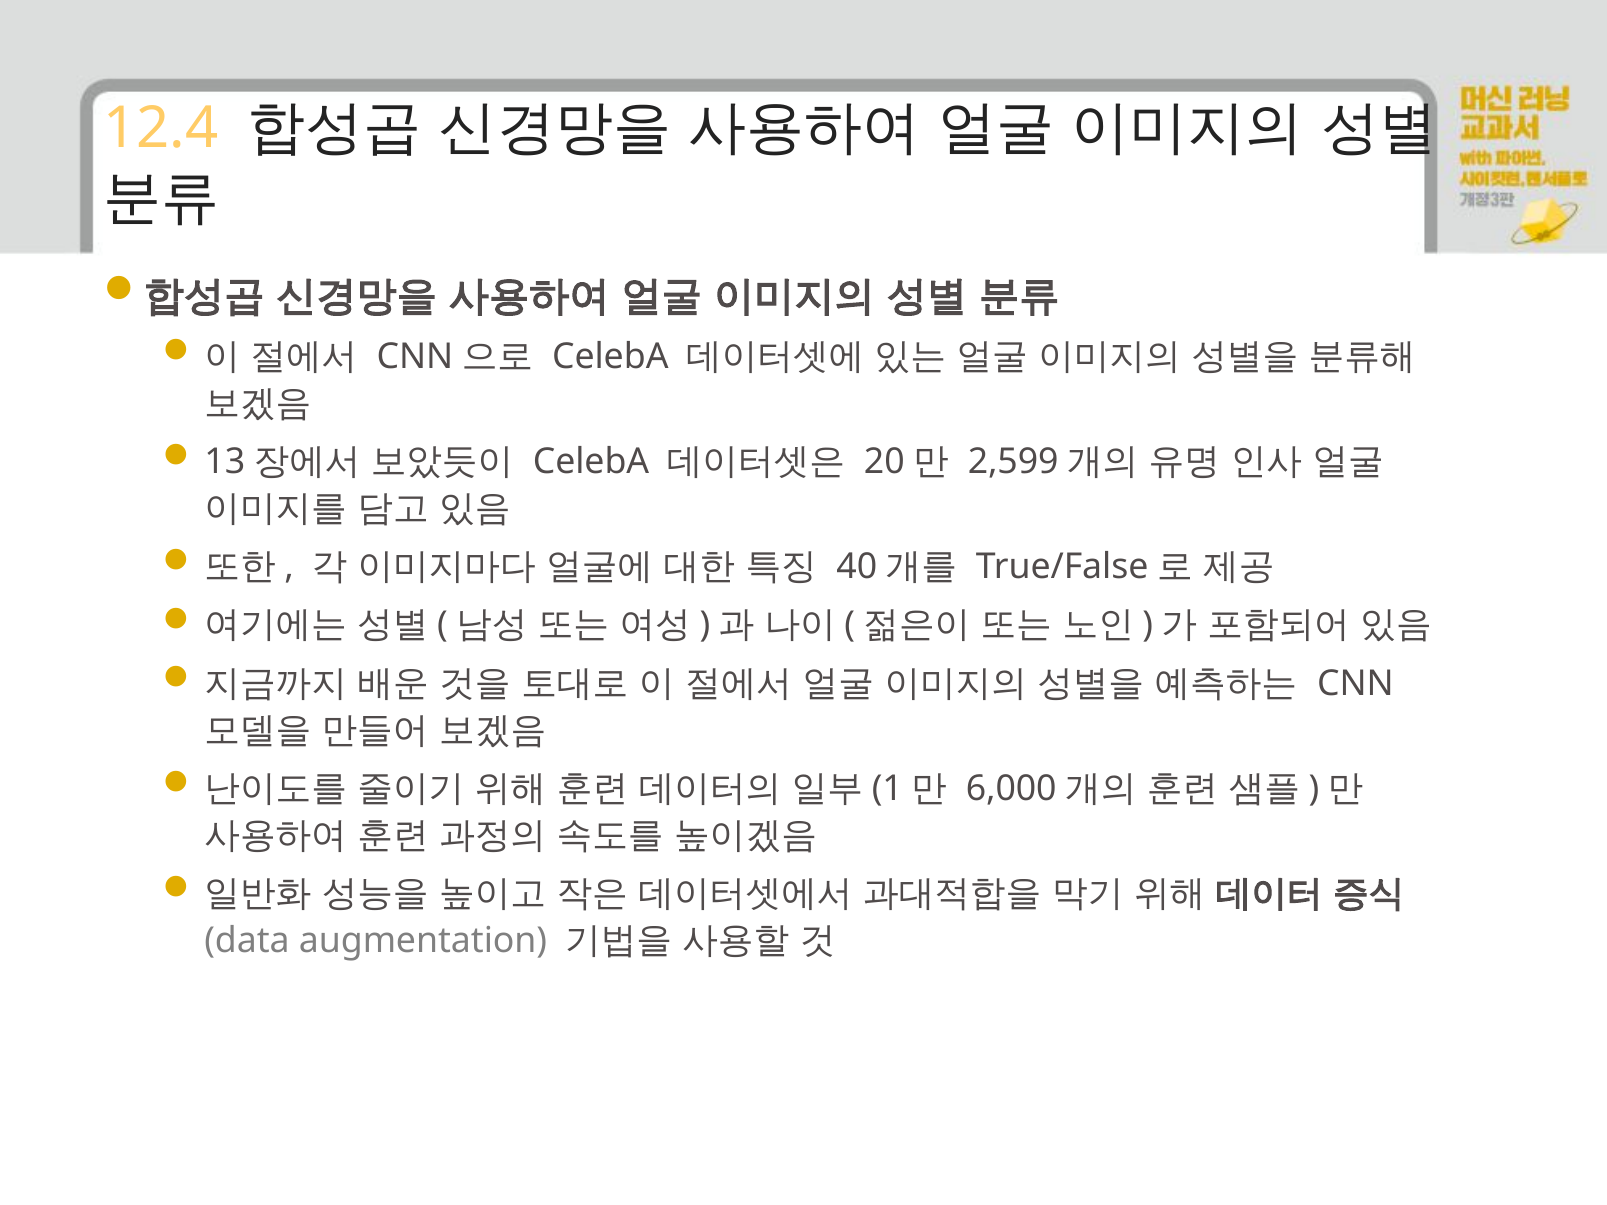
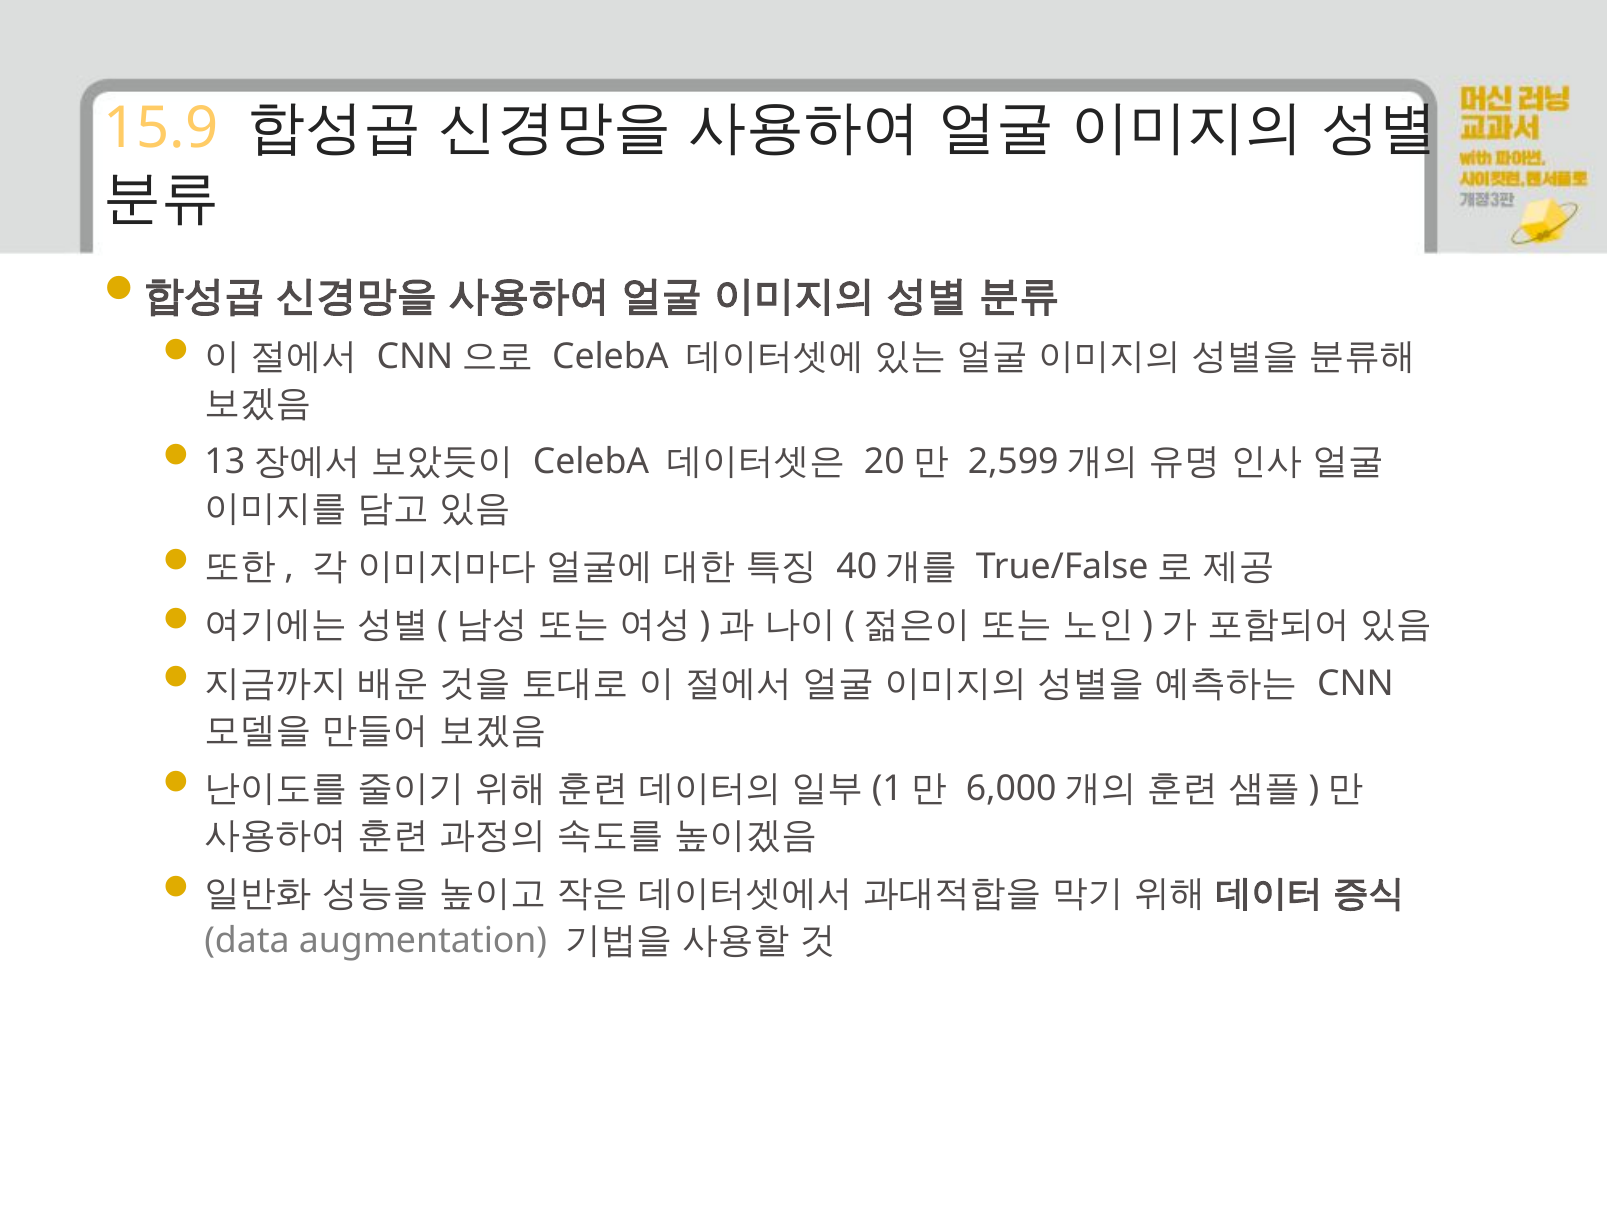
12.4: 12.4 -> 15.9
